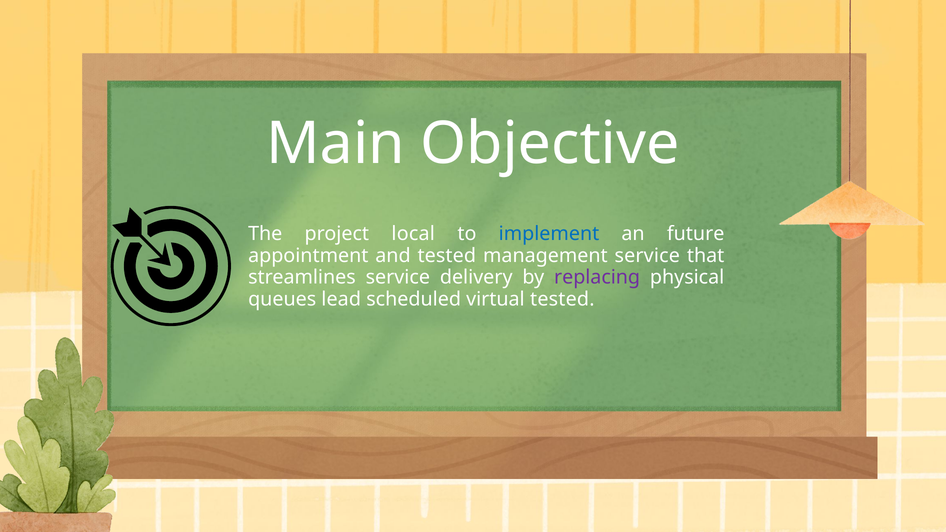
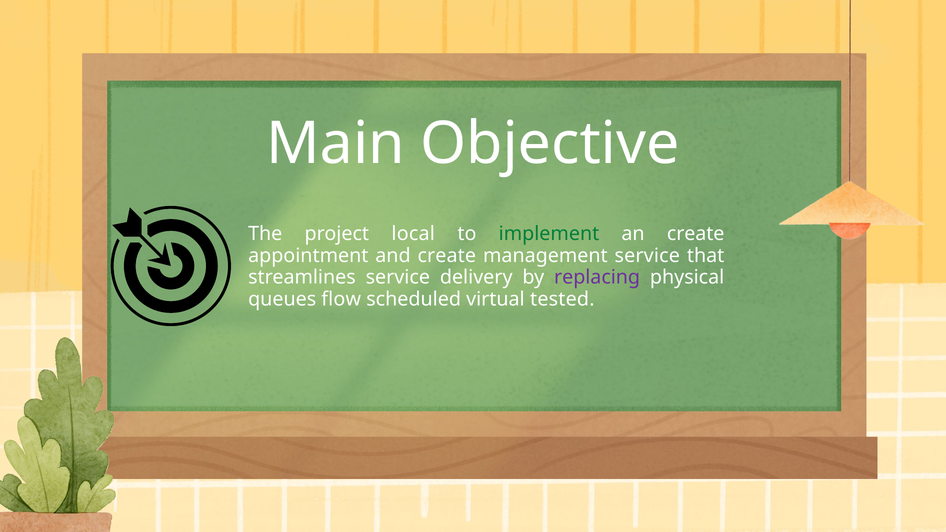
implement colour: blue -> green
an future: future -> create
and tested: tested -> create
lead: lead -> flow
